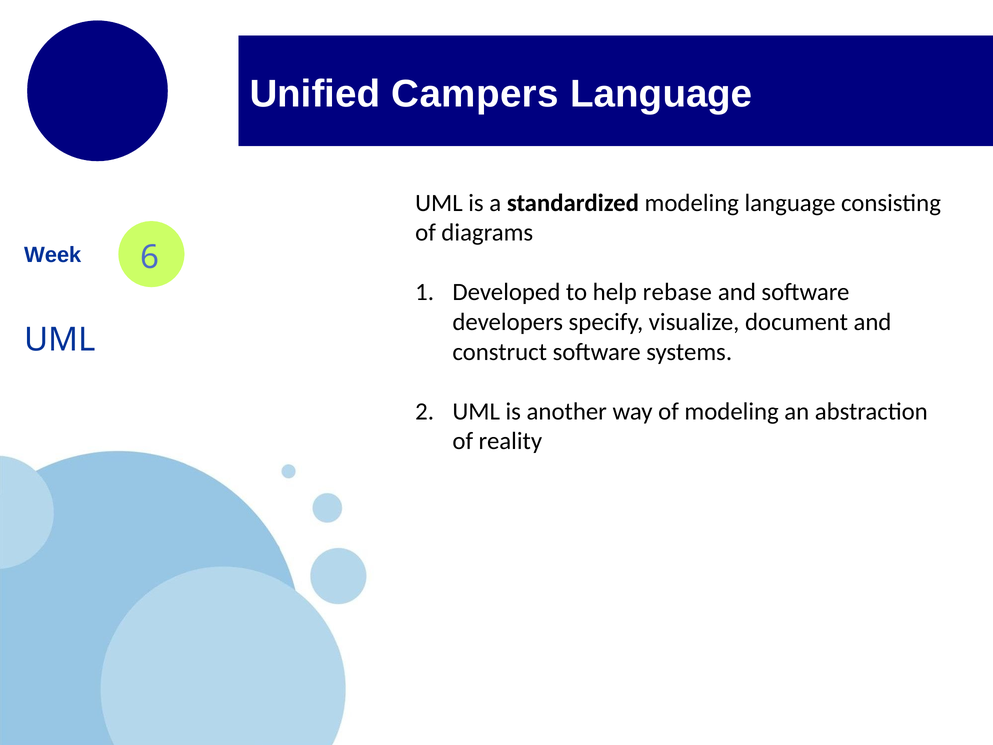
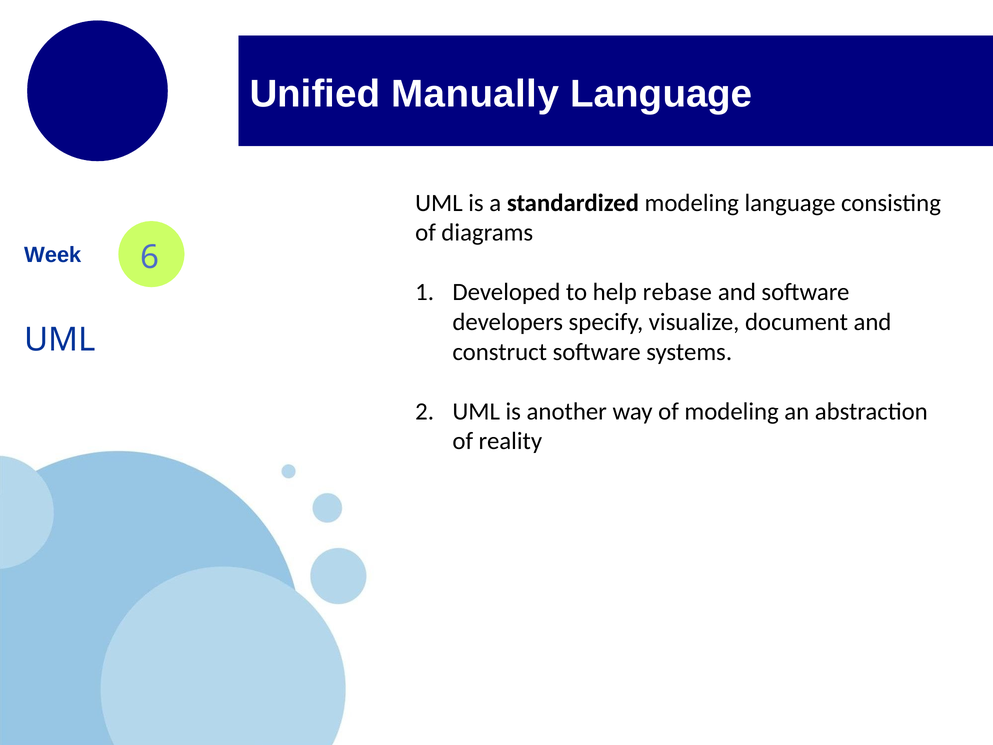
Campers: Campers -> Manually
